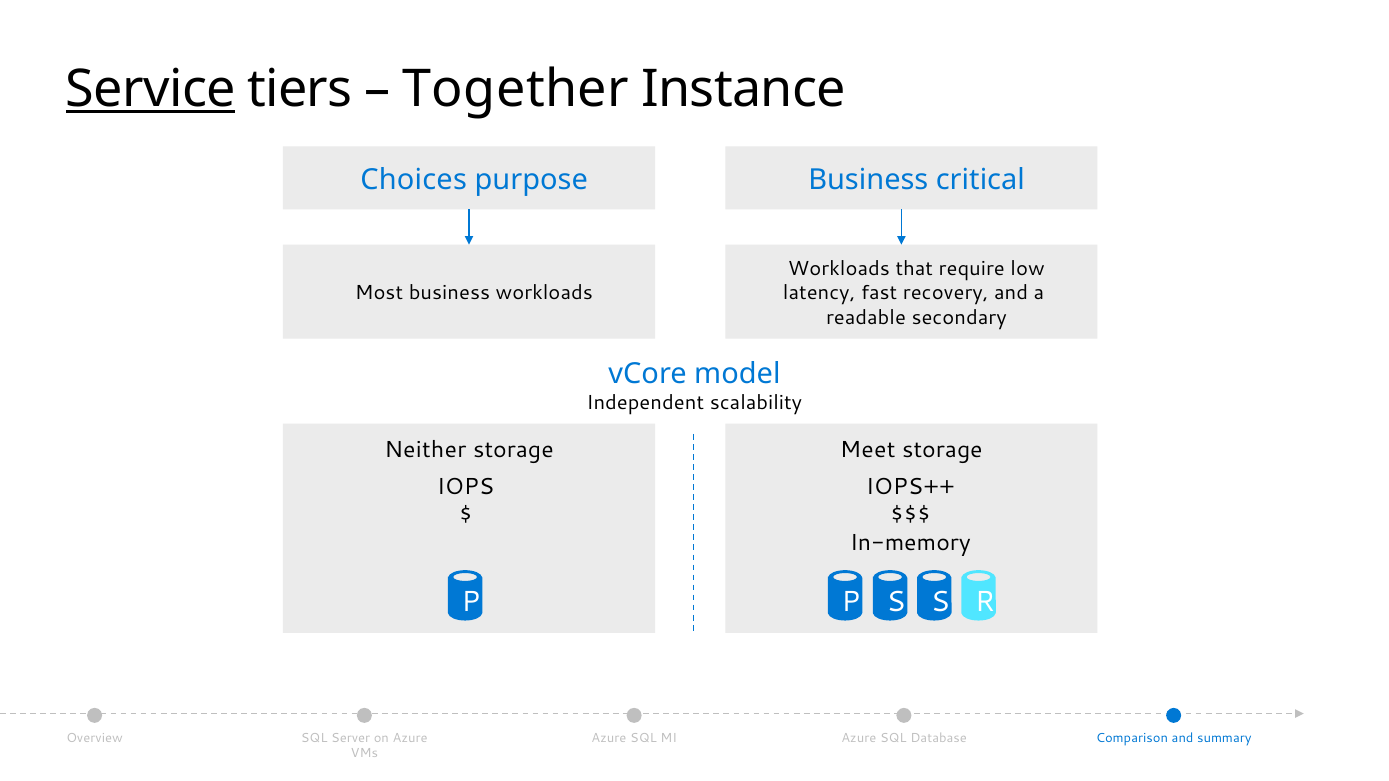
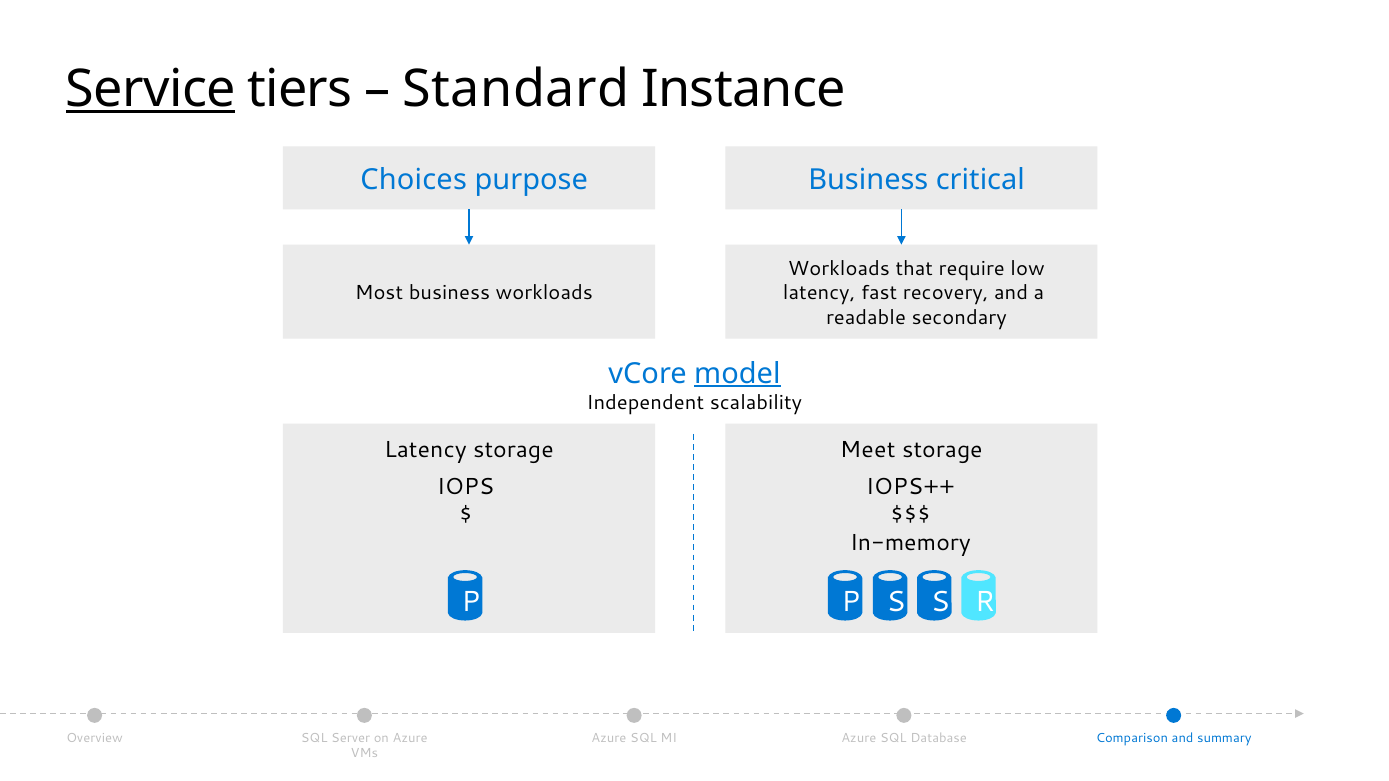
Together: Together -> Standard
model underline: none -> present
Neither at (425, 450): Neither -> Latency
